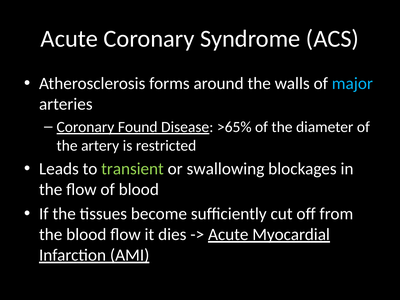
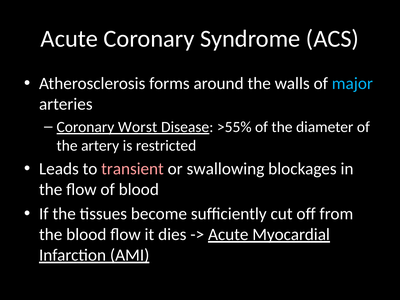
Found: Found -> Worst
>65%: >65% -> >55%
transient colour: light green -> pink
